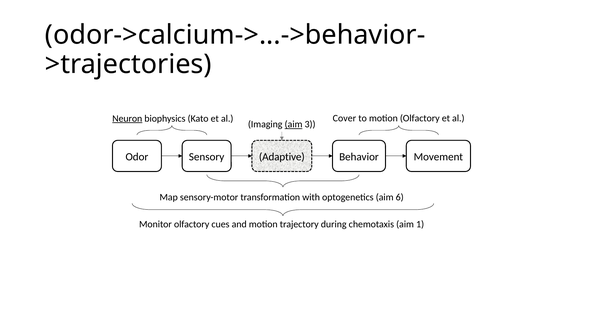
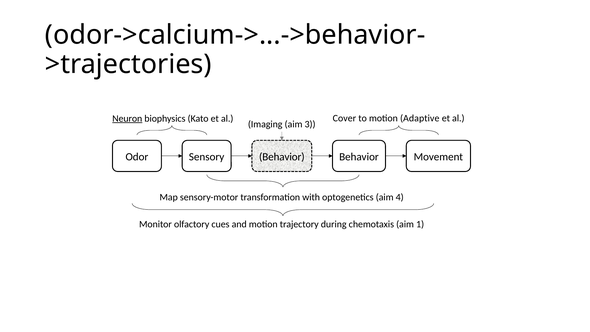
motion Olfactory: Olfactory -> Adaptive
aim at (294, 124) underline: present -> none
Adaptive at (282, 157): Adaptive -> Behavior
6: 6 -> 4
